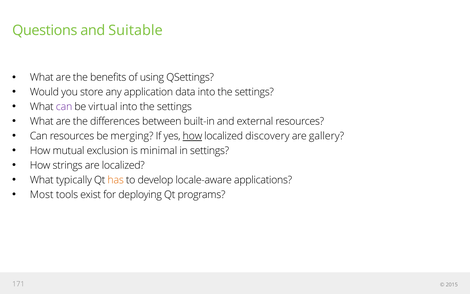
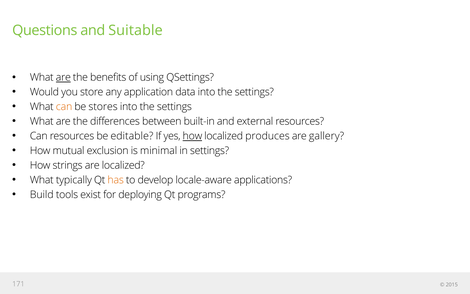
are at (63, 77) underline: none -> present
can at (64, 107) colour: purple -> orange
virtual: virtual -> stores
merging: merging -> editable
discovery: discovery -> produces
Most: Most -> Build
